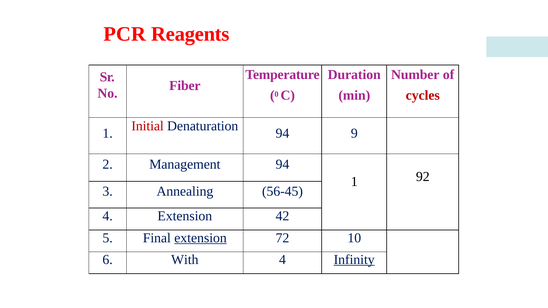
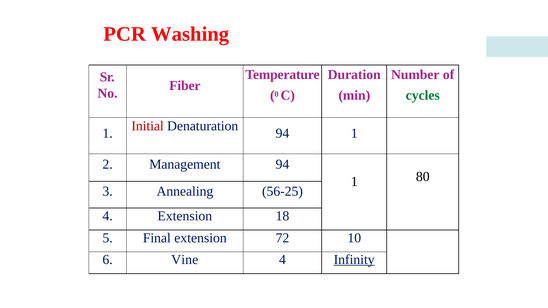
Reagents: Reagents -> Washing
cycles colour: red -> green
9 at (354, 133): 9 -> 1
92: 92 -> 80
56-45: 56-45 -> 56-25
42: 42 -> 18
extension at (201, 238) underline: present -> none
With: With -> Vine
